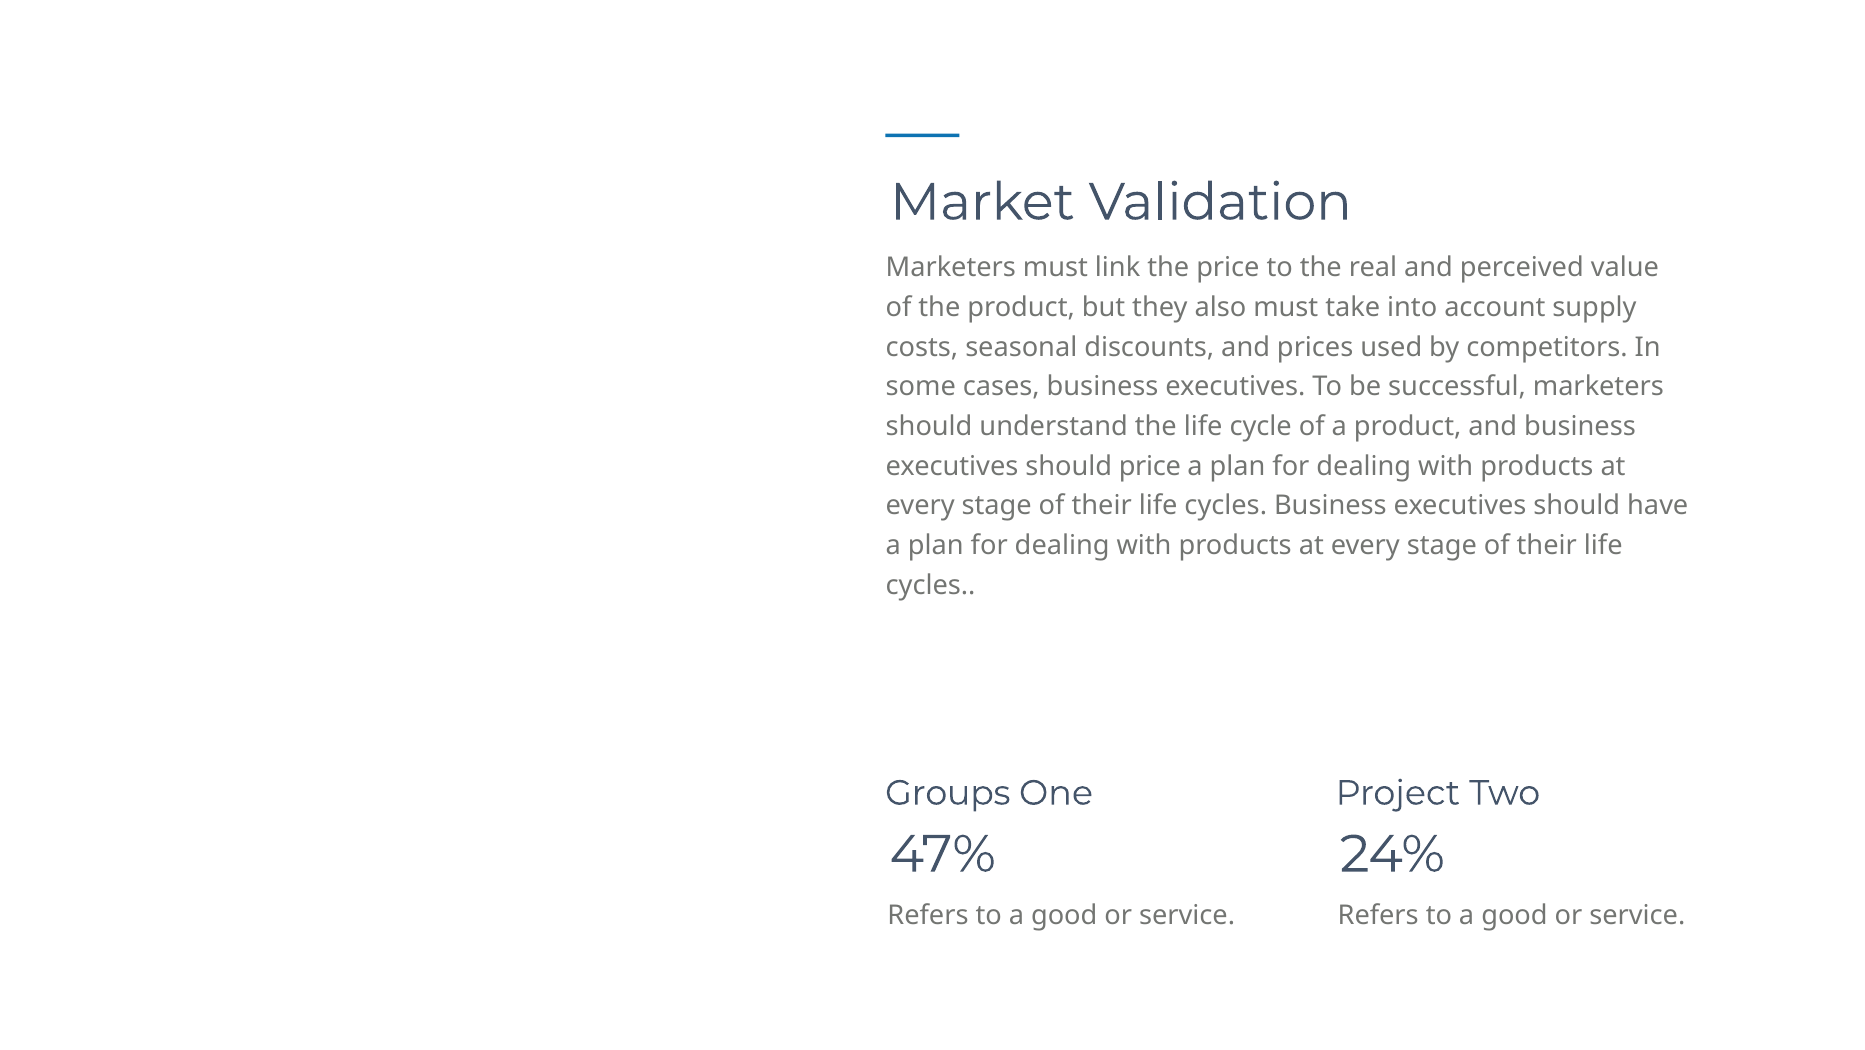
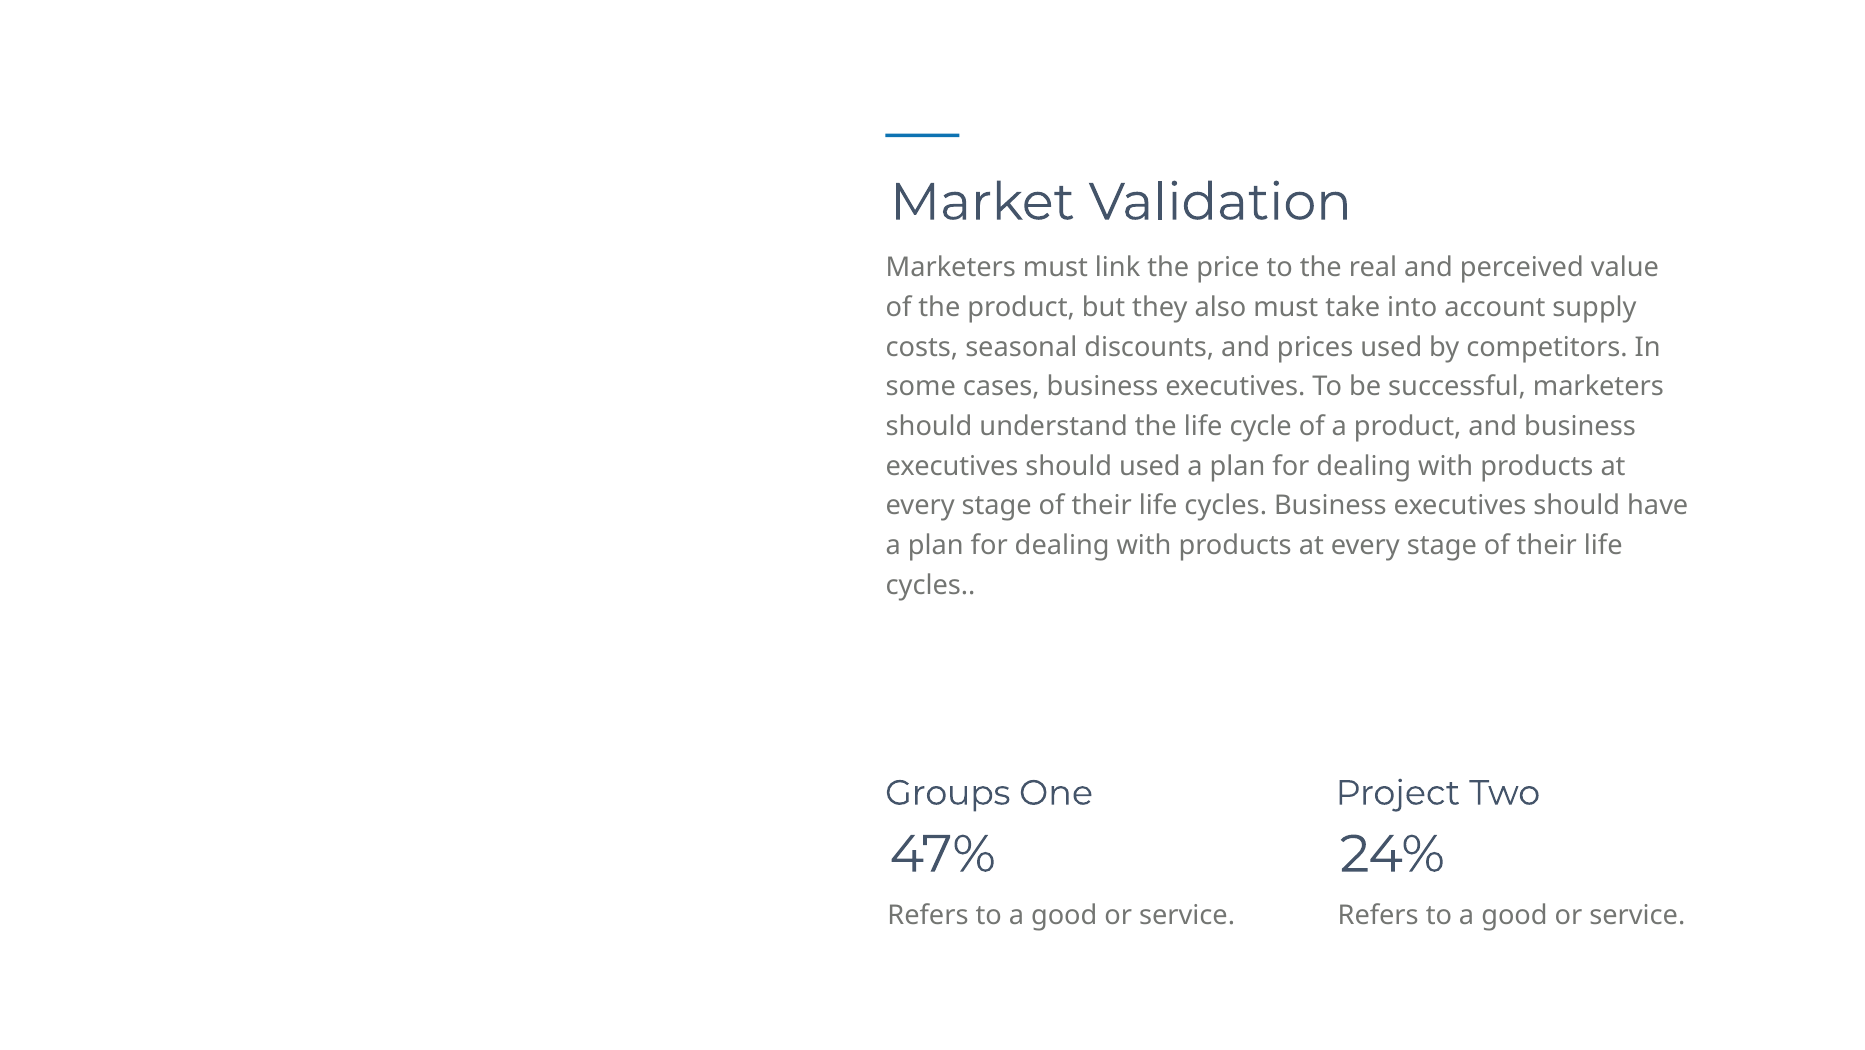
should price: price -> used
